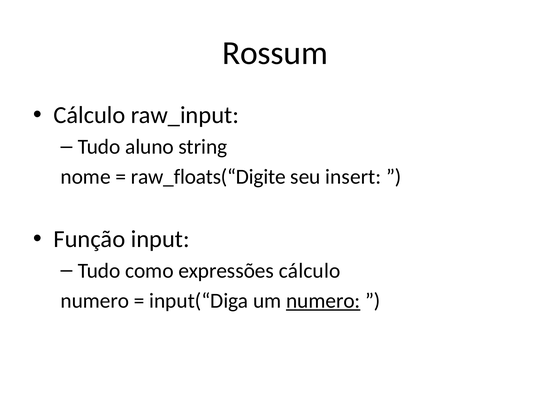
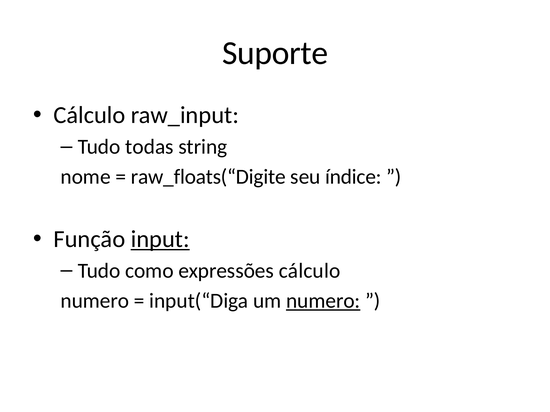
Rossum: Rossum -> Suporte
aluno: aluno -> todas
insert: insert -> índice
input underline: none -> present
